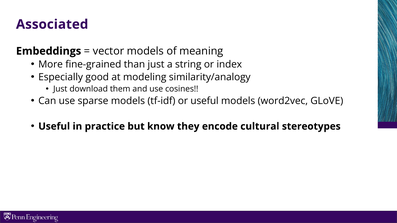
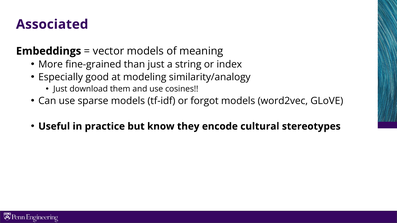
or useful: useful -> forgot
